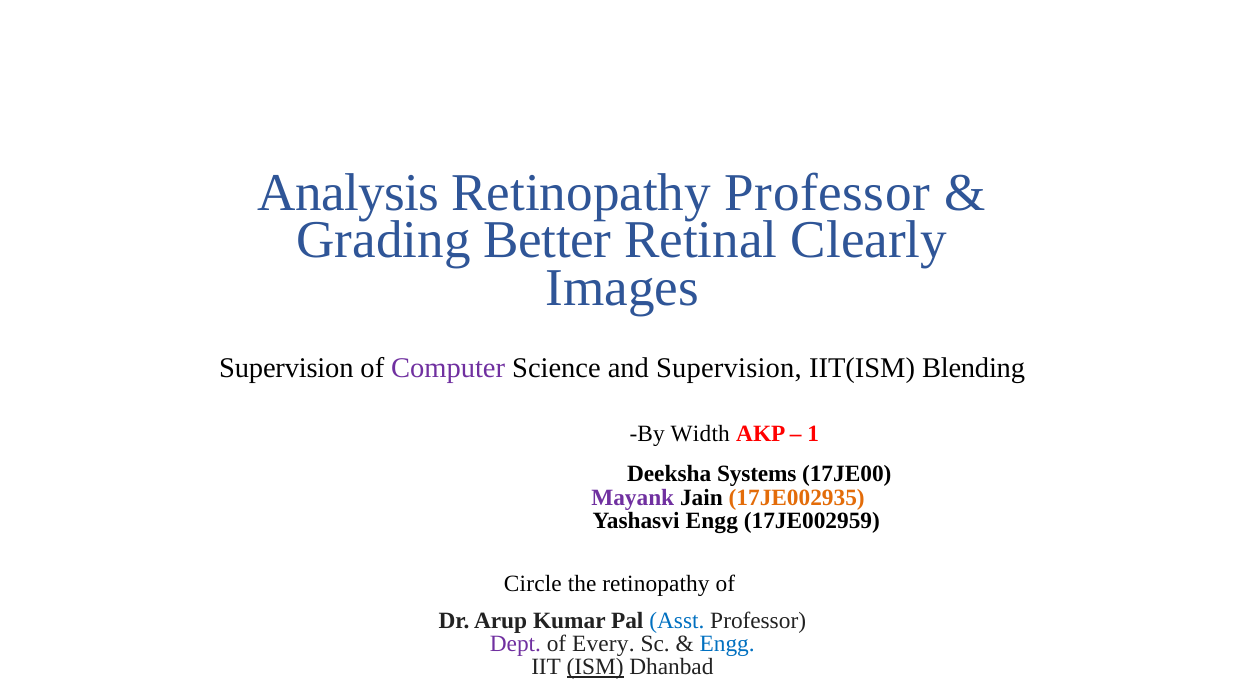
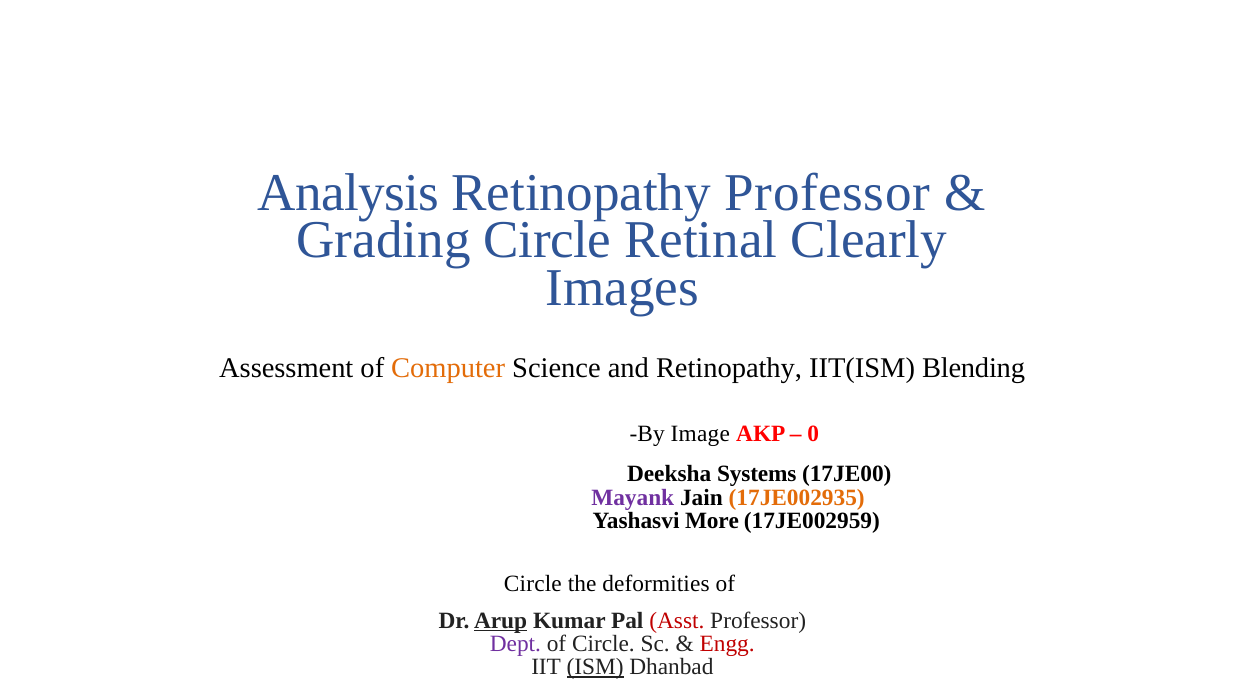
Grading Better: Better -> Circle
Supervision at (286, 368): Supervision -> Assessment
Computer colour: purple -> orange
and Supervision: Supervision -> Retinopathy
Width: Width -> Image
1: 1 -> 0
Yashasvi Engg: Engg -> More
the retinopathy: retinopathy -> deformities
Arup underline: none -> present
Asst colour: blue -> red
of Every: Every -> Circle
Engg at (727, 644) colour: blue -> red
